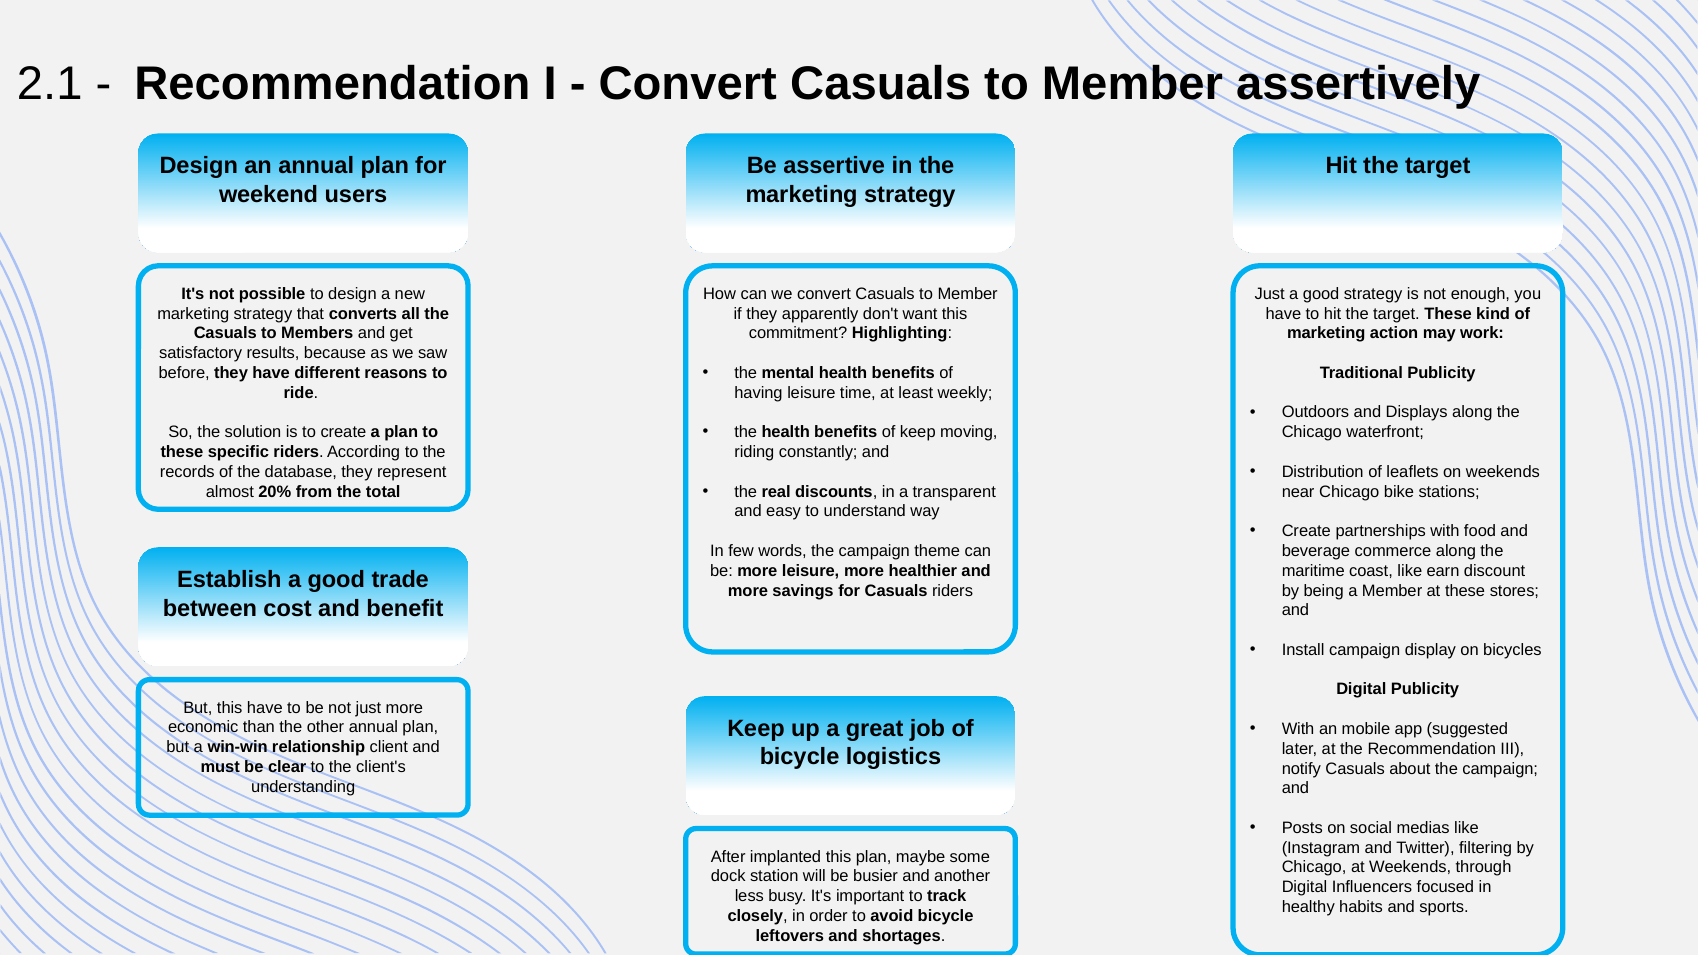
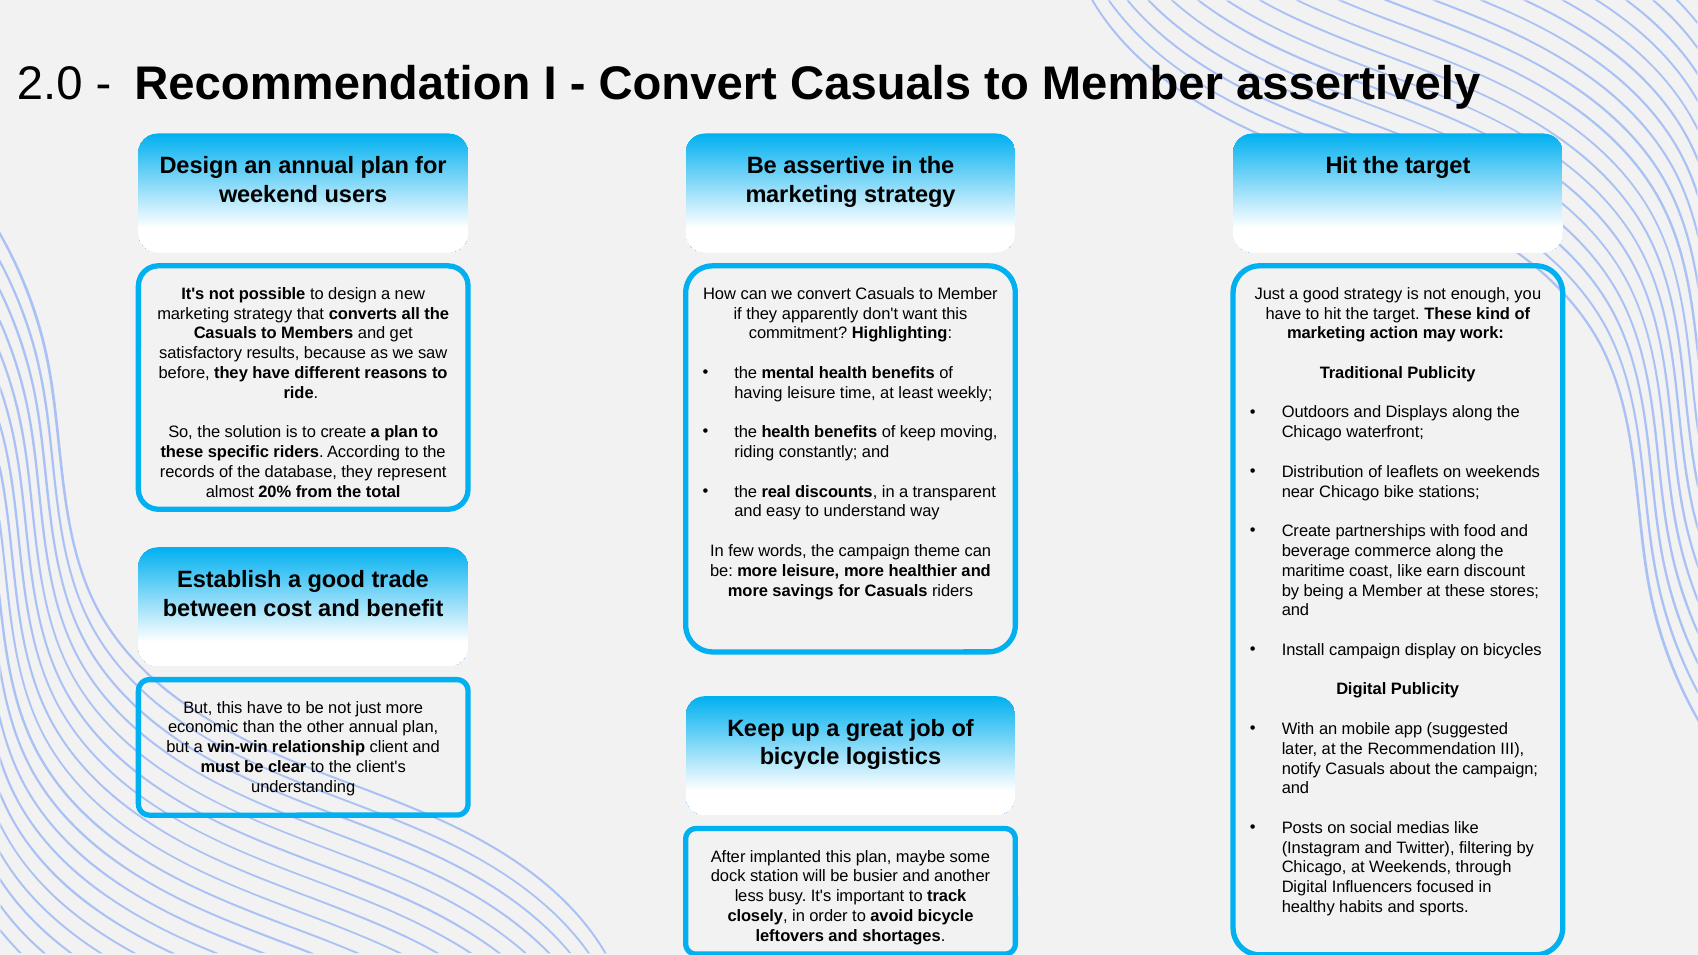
2.1: 2.1 -> 2.0
